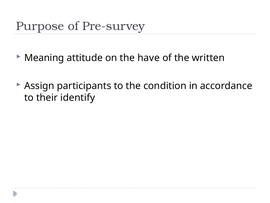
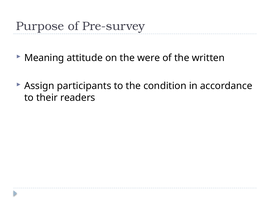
have: have -> were
identify: identify -> readers
